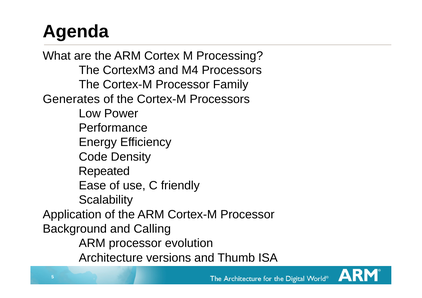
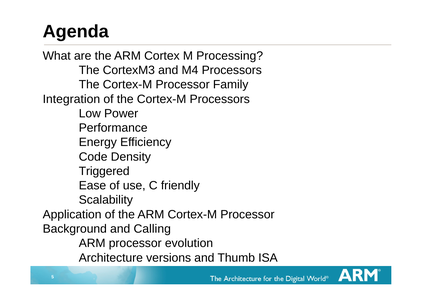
Generates: Generates -> Integration
Repeated: Repeated -> Triggered
